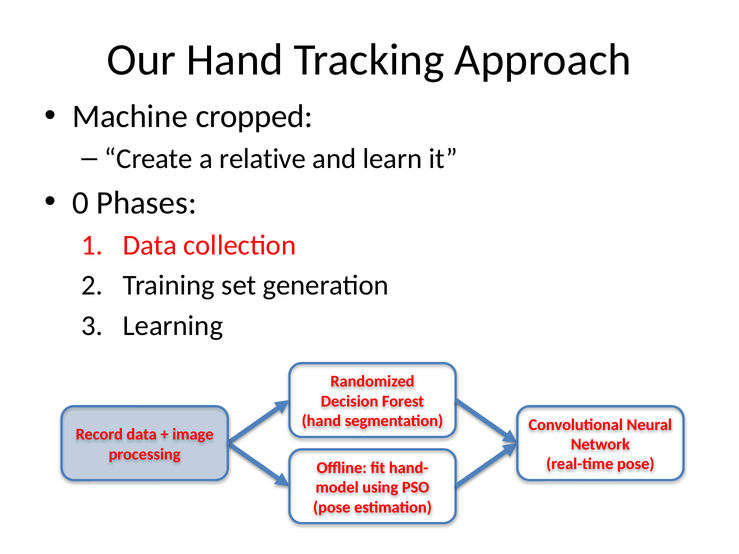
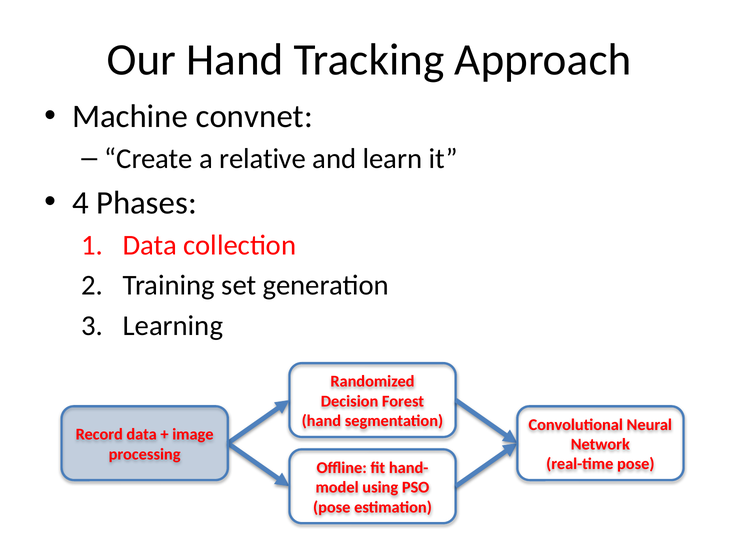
cropped: cropped -> convnet
0: 0 -> 4
